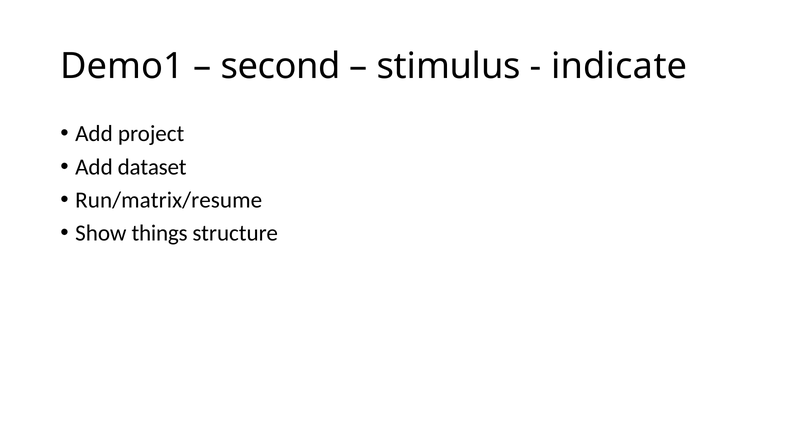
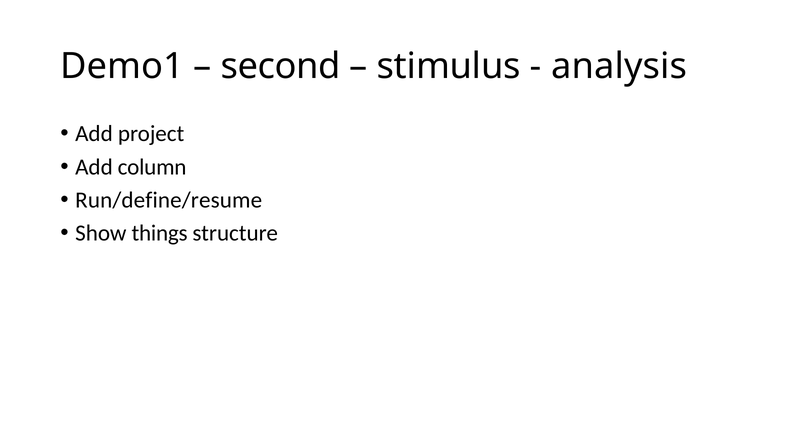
indicate: indicate -> analysis
dataset: dataset -> column
Run/matrix/resume: Run/matrix/resume -> Run/define/resume
